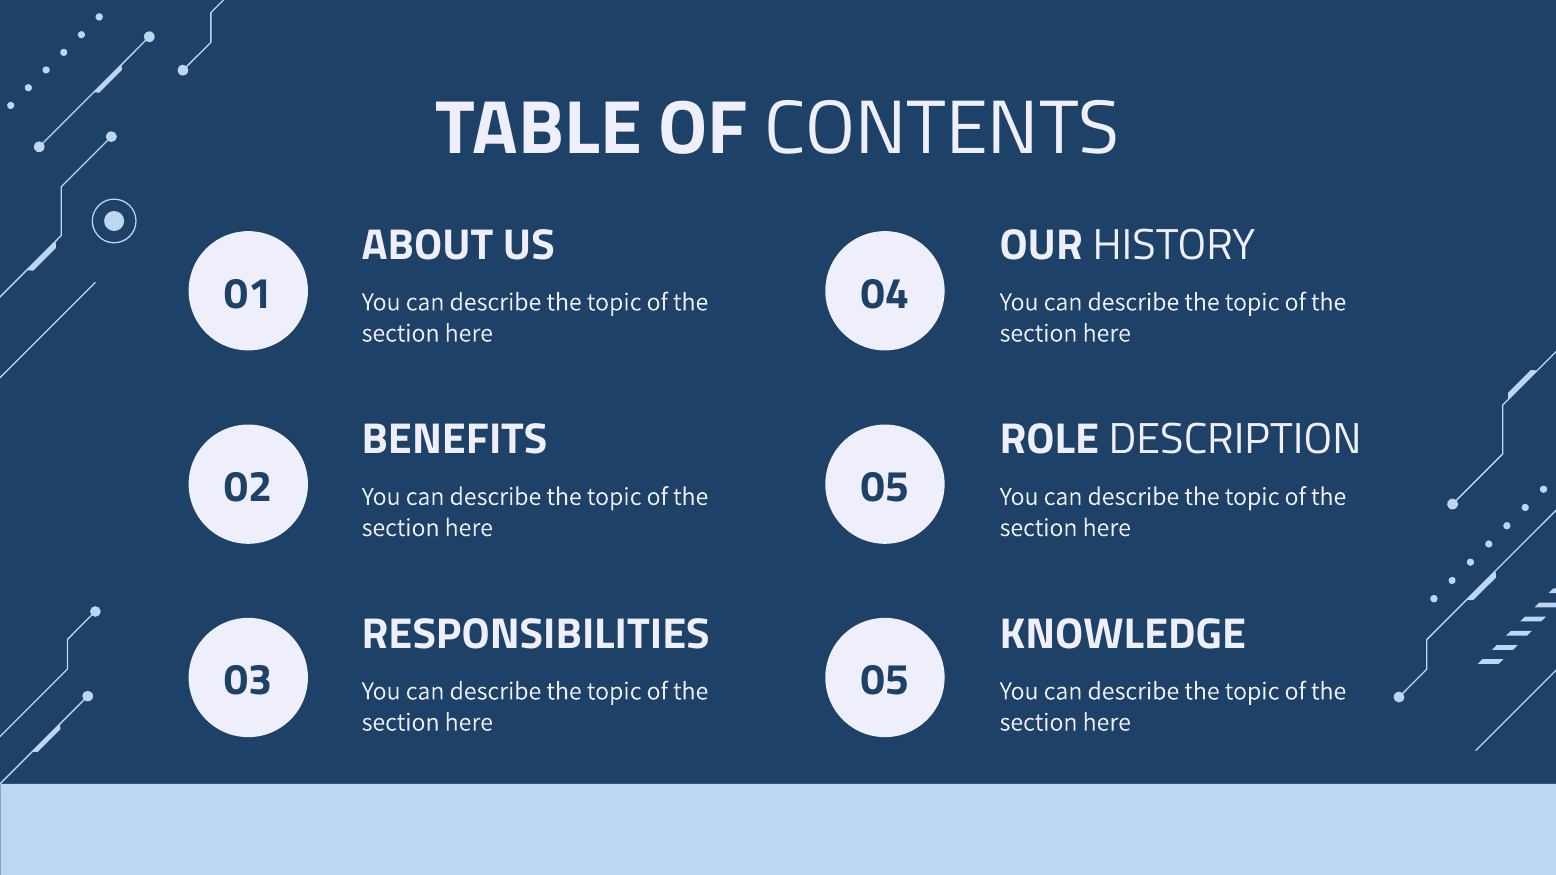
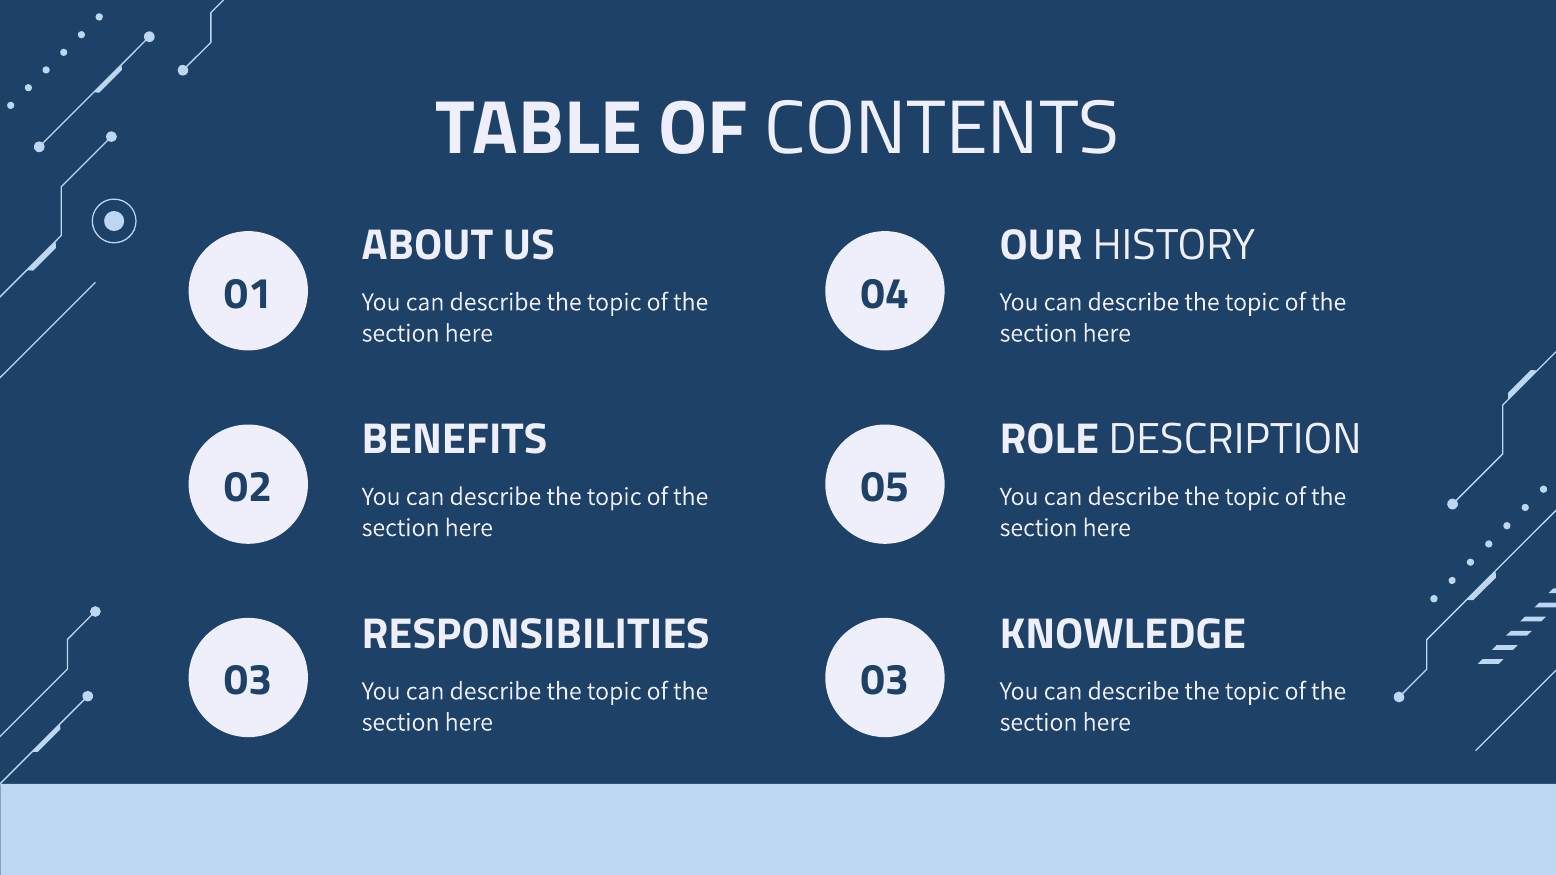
03 05: 05 -> 03
